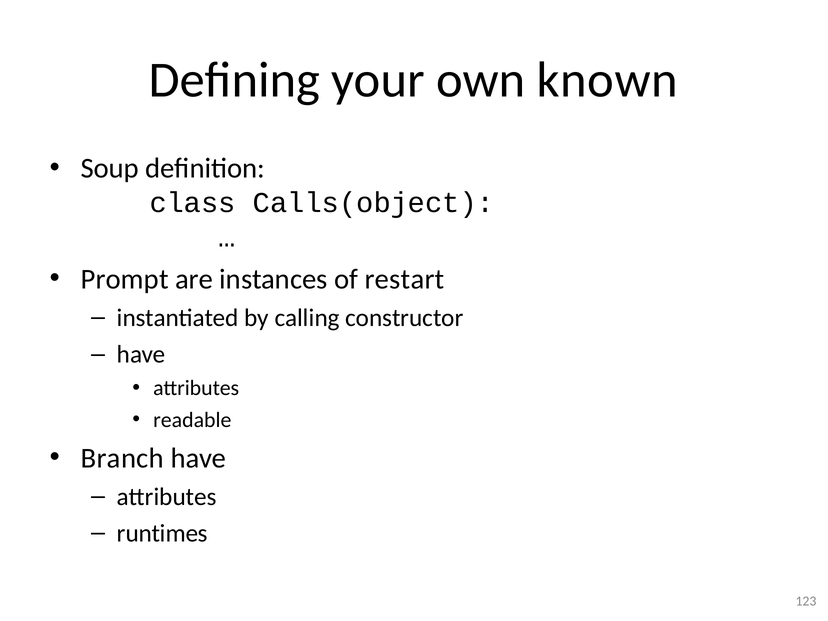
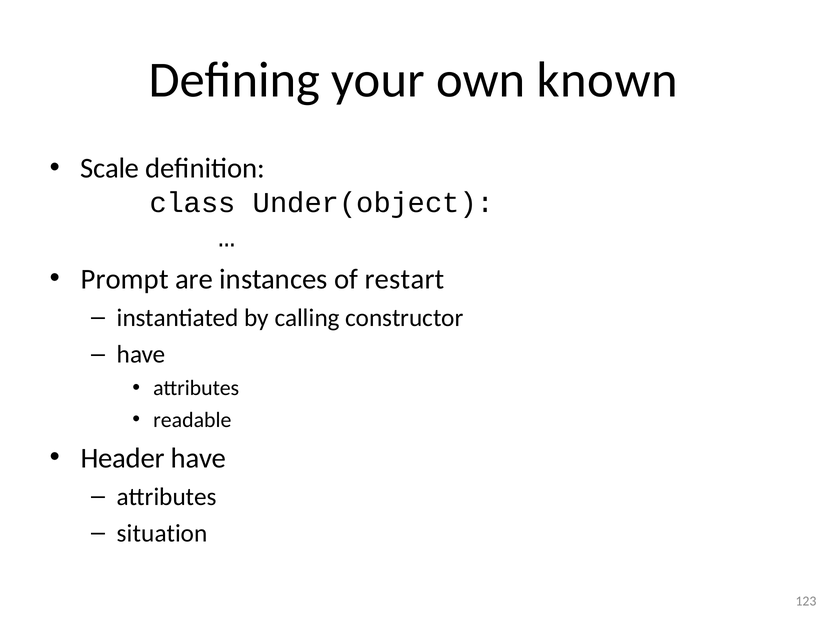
Soup: Soup -> Scale
Calls(object: Calls(object -> Under(object
Branch: Branch -> Header
runtimes: runtimes -> situation
